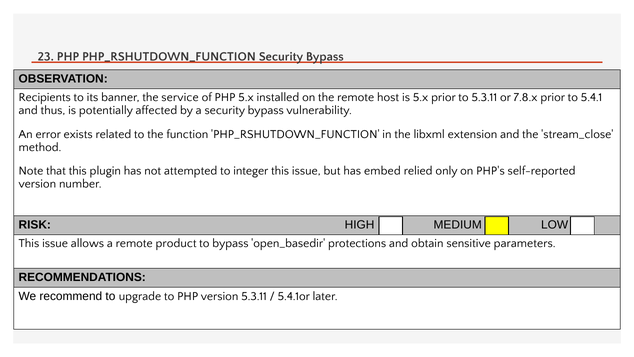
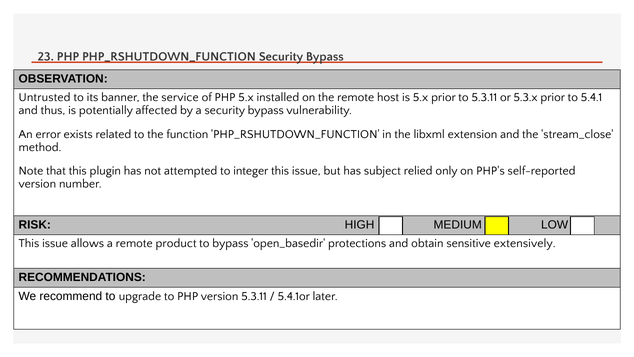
Recipients: Recipients -> Untrusted
7.8.x: 7.8.x -> 5.3.x
embed: embed -> subject
parameters: parameters -> extensively
